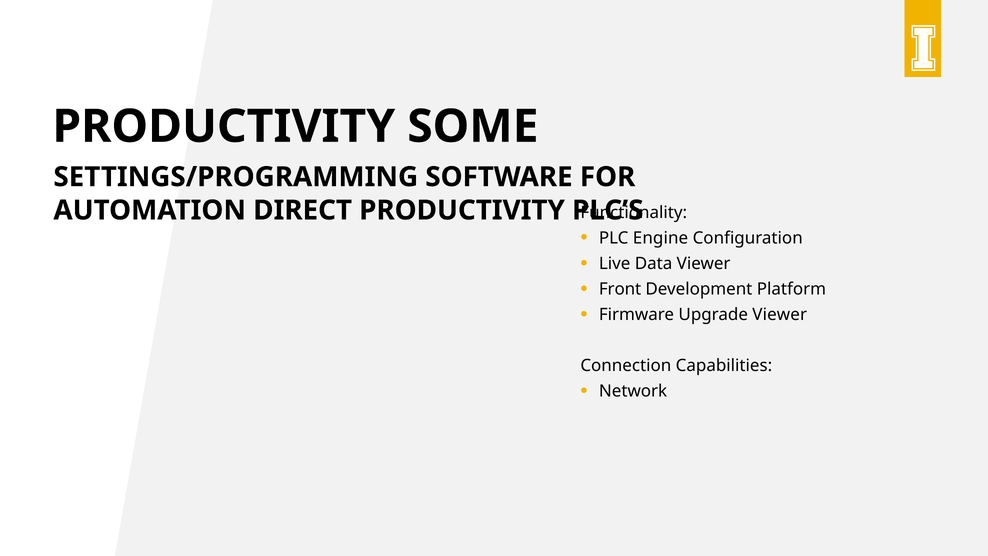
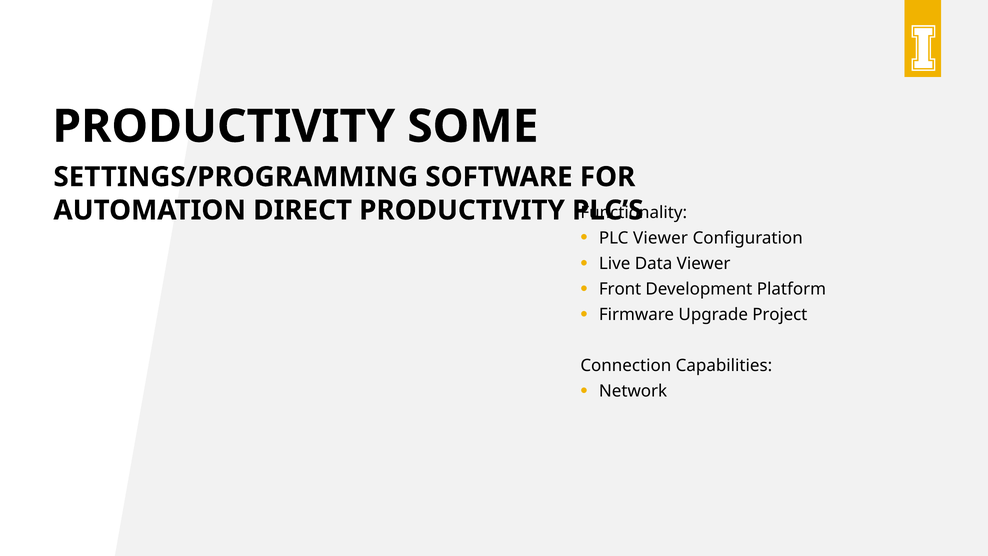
PLC Engine: Engine -> Viewer
Upgrade Viewer: Viewer -> Project
